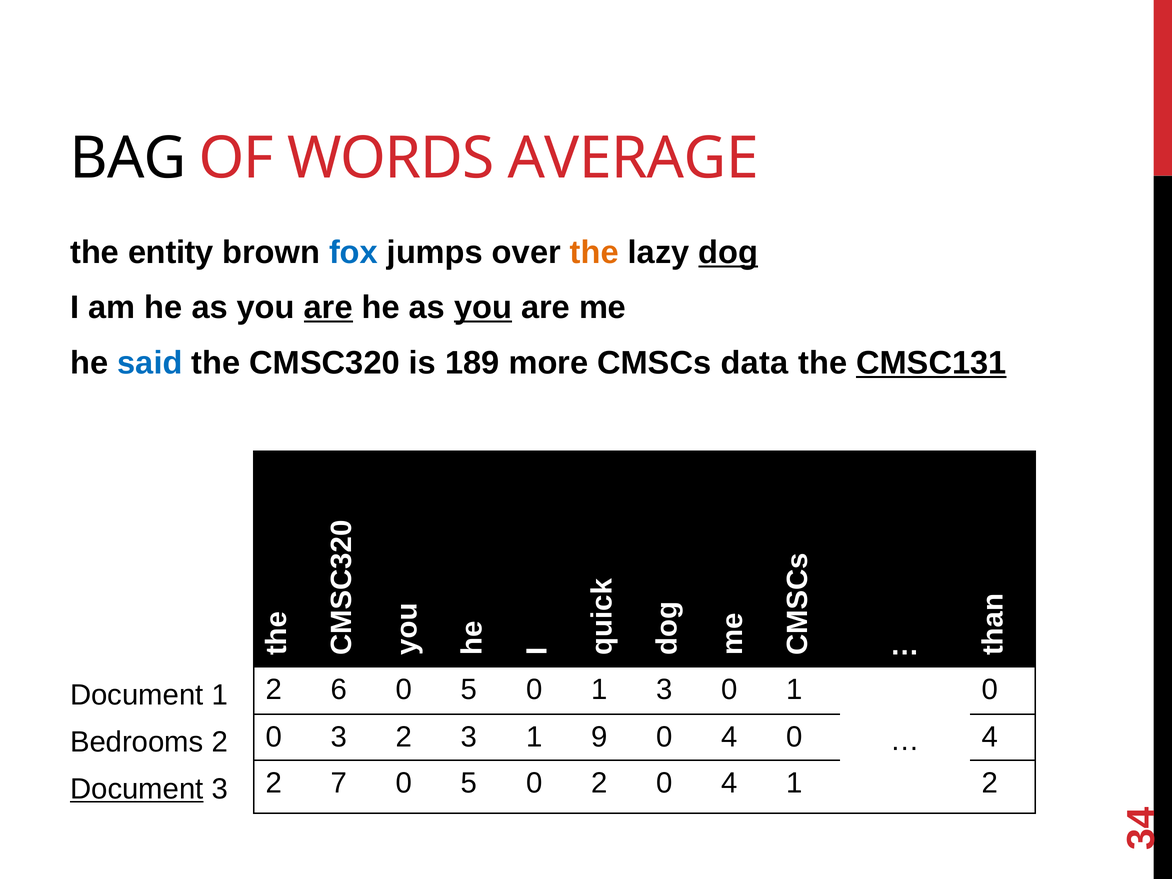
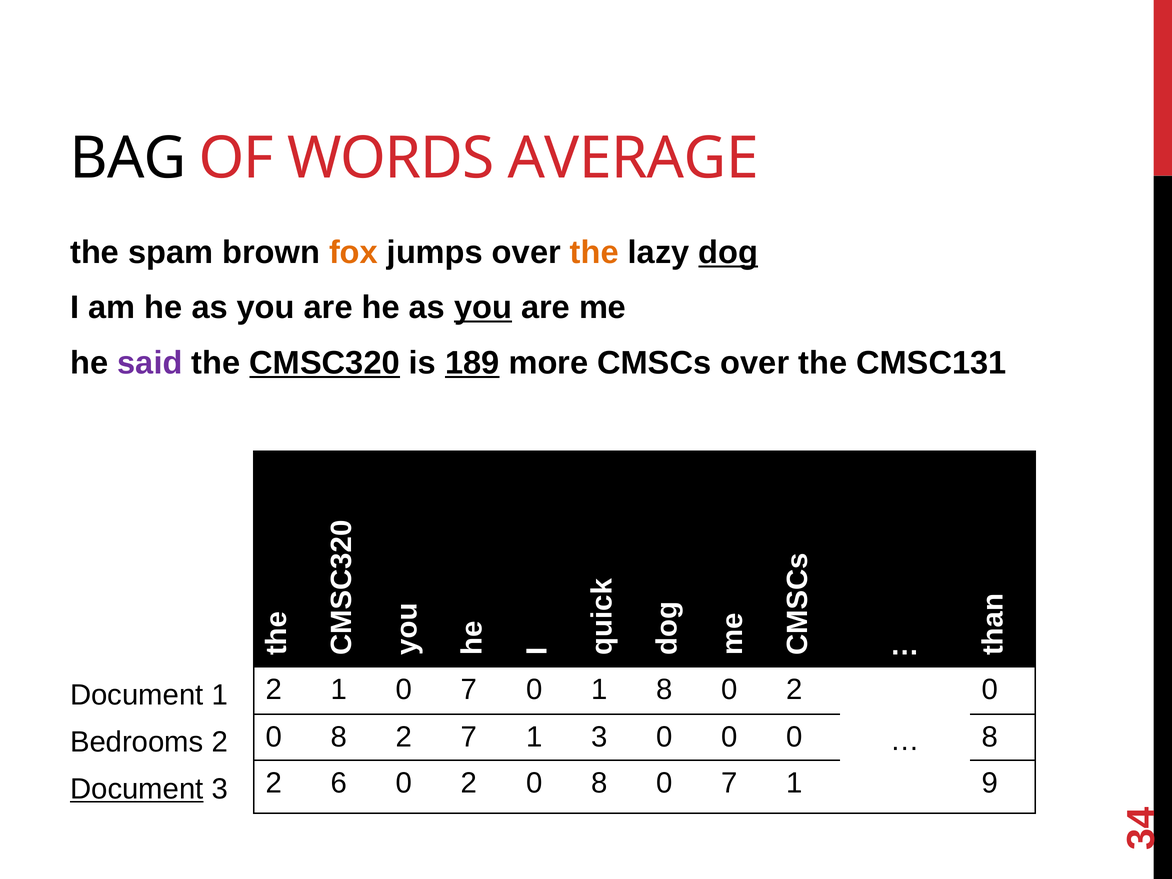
entity: entity -> spam
fox colour: blue -> orange
are at (328, 308) underline: present -> none
said colour: blue -> purple
CMSC320 underline: none -> present
189 underline: none -> present
CMSCs data: data -> over
CMSC131 underline: present -> none
2 6: 6 -> 1
5 at (469, 690): 5 -> 7
1 3: 3 -> 8
1 at (795, 690): 1 -> 2
3 at (339, 737): 3 -> 8
2 3: 3 -> 7
1 9: 9 -> 3
4 at (730, 737): 4 -> 0
4 at (990, 737): 4 -> 8
7: 7 -> 6
5 at (469, 783): 5 -> 2
2 at (599, 783): 2 -> 8
4 at (730, 783): 4 -> 7
1 2: 2 -> 9
